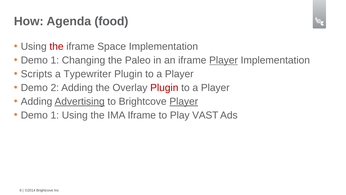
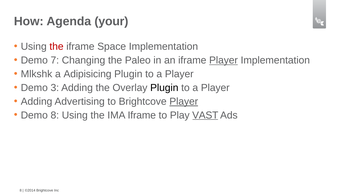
food: food -> your
1 at (55, 60): 1 -> 7
Scripts: Scripts -> Mlkshk
Typewriter: Typewriter -> Adipisicing
2: 2 -> 3
Plugin at (164, 88) colour: red -> black
Advertising underline: present -> none
1 at (55, 115): 1 -> 8
VAST underline: none -> present
